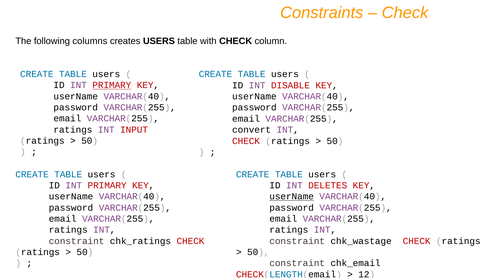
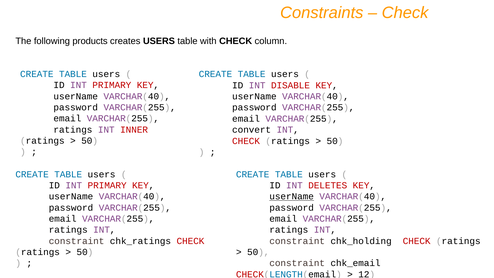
columns: columns -> products
PRIMARY at (112, 85) underline: present -> none
INPUT: INPUT -> INNER
chk_wastage: chk_wastage -> chk_holding
